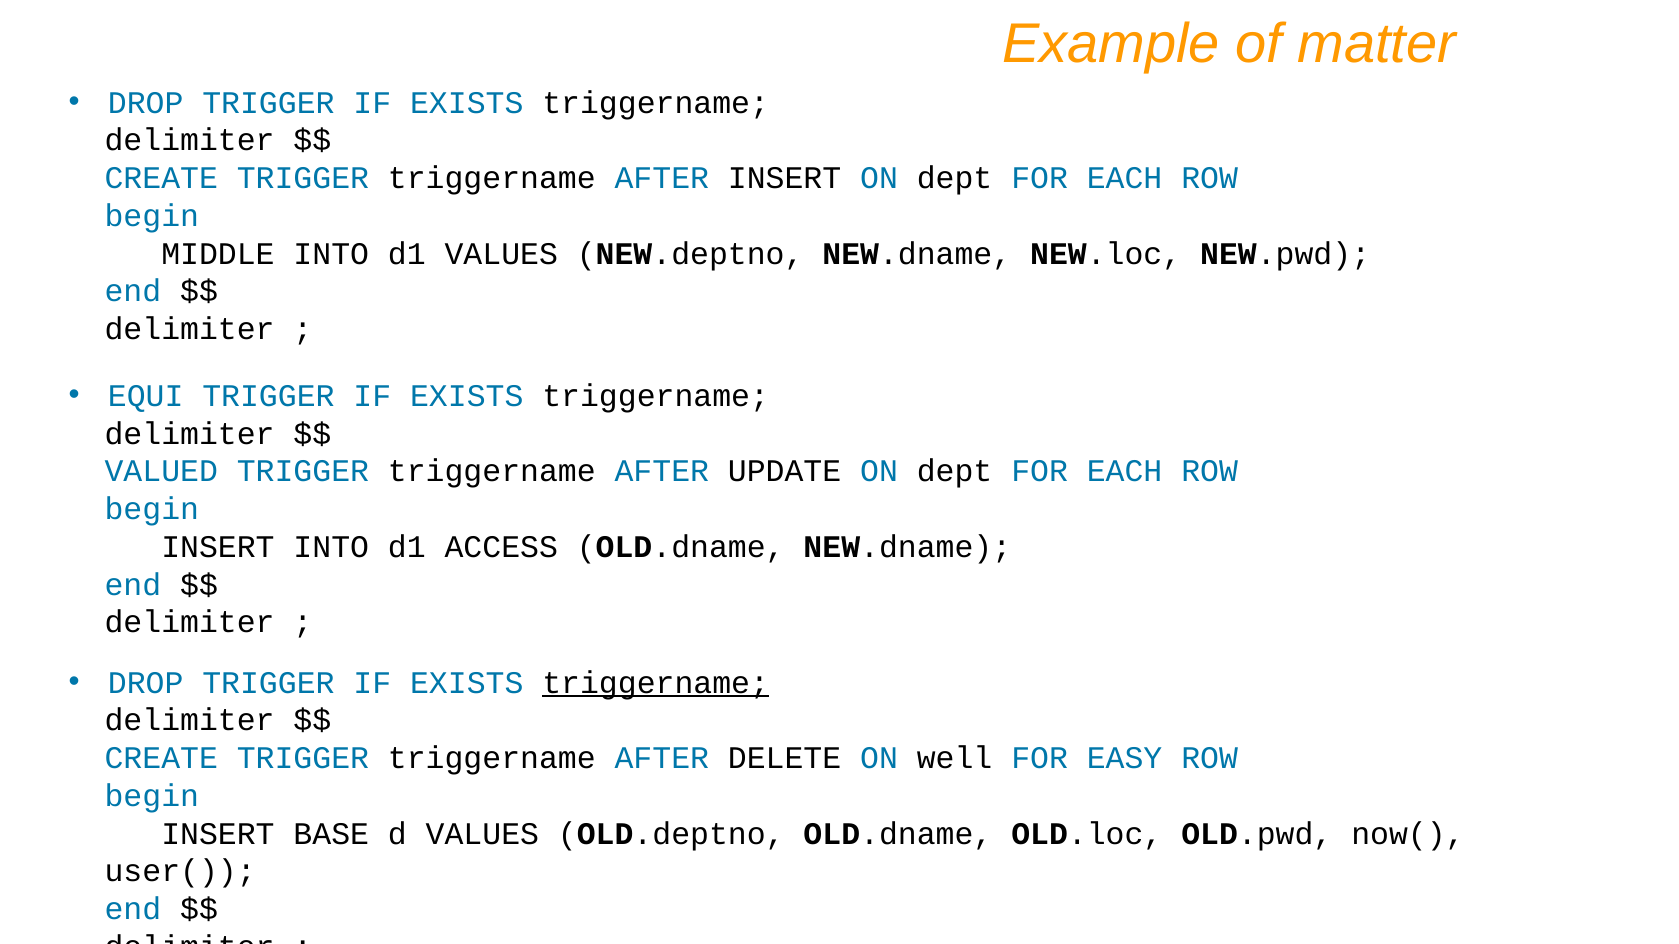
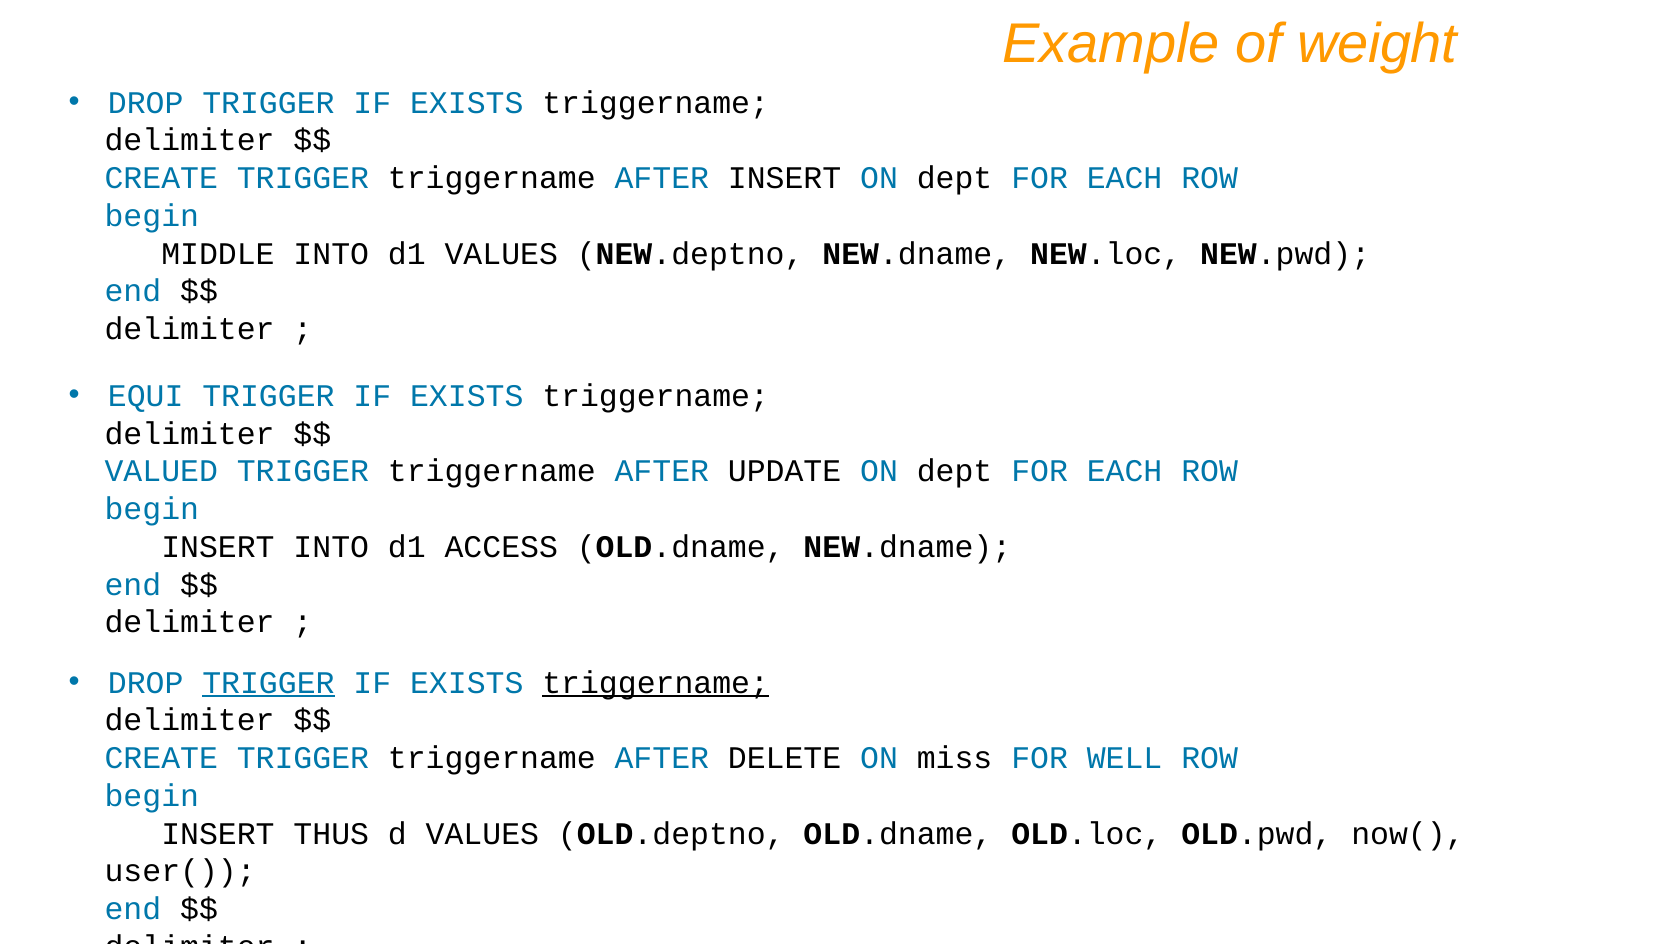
matter: matter -> weight
TRIGGER at (268, 683) underline: none -> present
well: well -> miss
EASY: EASY -> WELL
BASE: BASE -> THUS
